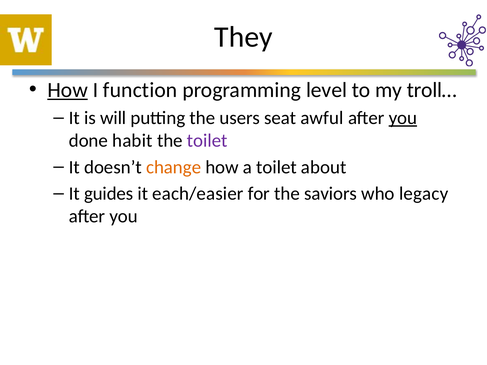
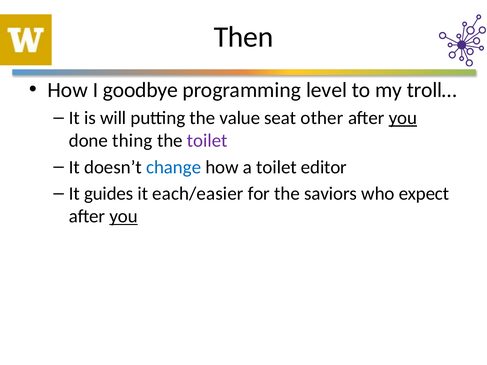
They: They -> Then
How at (68, 90) underline: present -> none
function: function -> goodbye
users: users -> value
awful: awful -> other
habit: habit -> thing
change colour: orange -> blue
about: about -> editor
legacy: legacy -> expect
you at (124, 217) underline: none -> present
